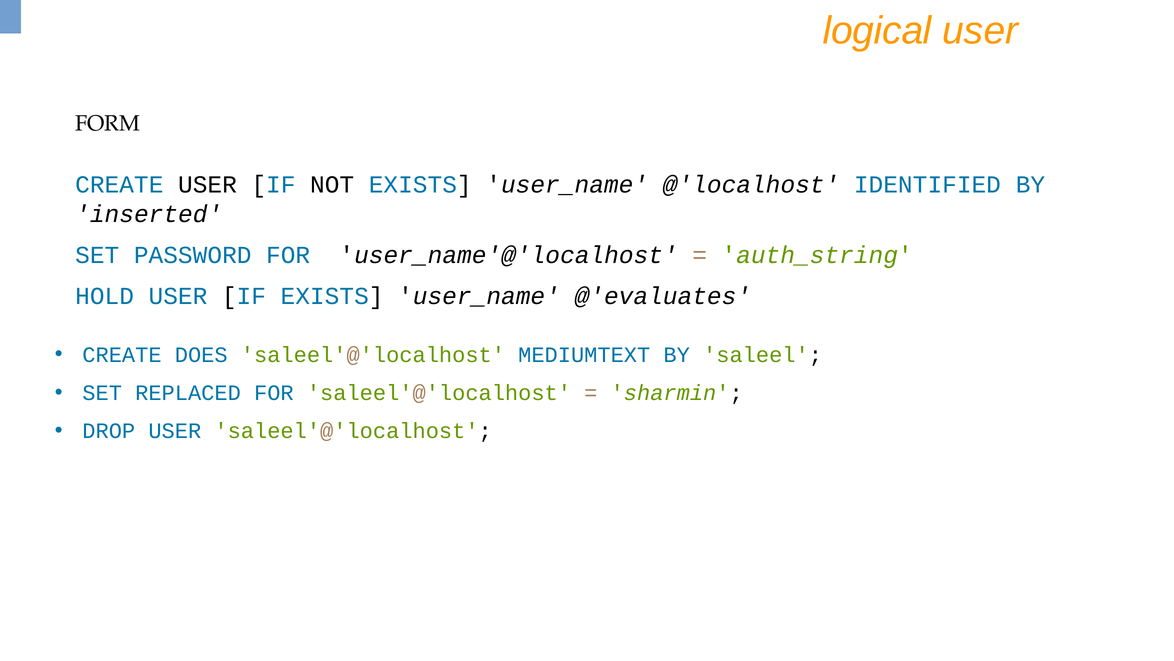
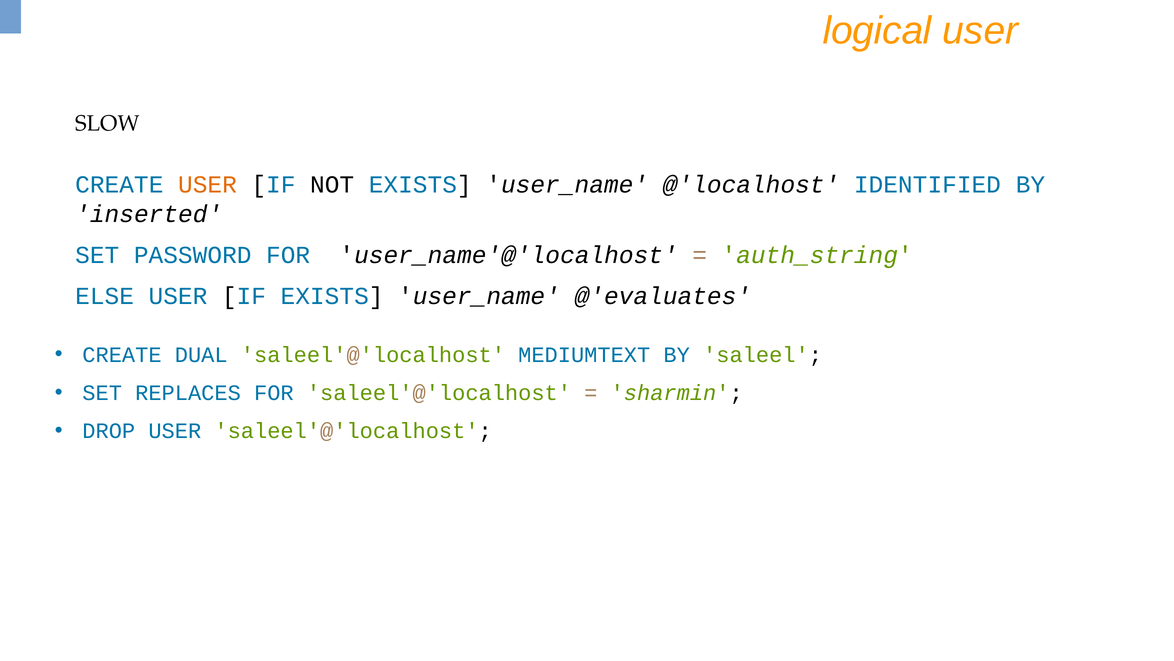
FORM: FORM -> SLOW
USER at (207, 184) colour: black -> orange
HOLD: HOLD -> ELSE
DOES: DOES -> DUAL
REPLACED: REPLACED -> REPLACES
